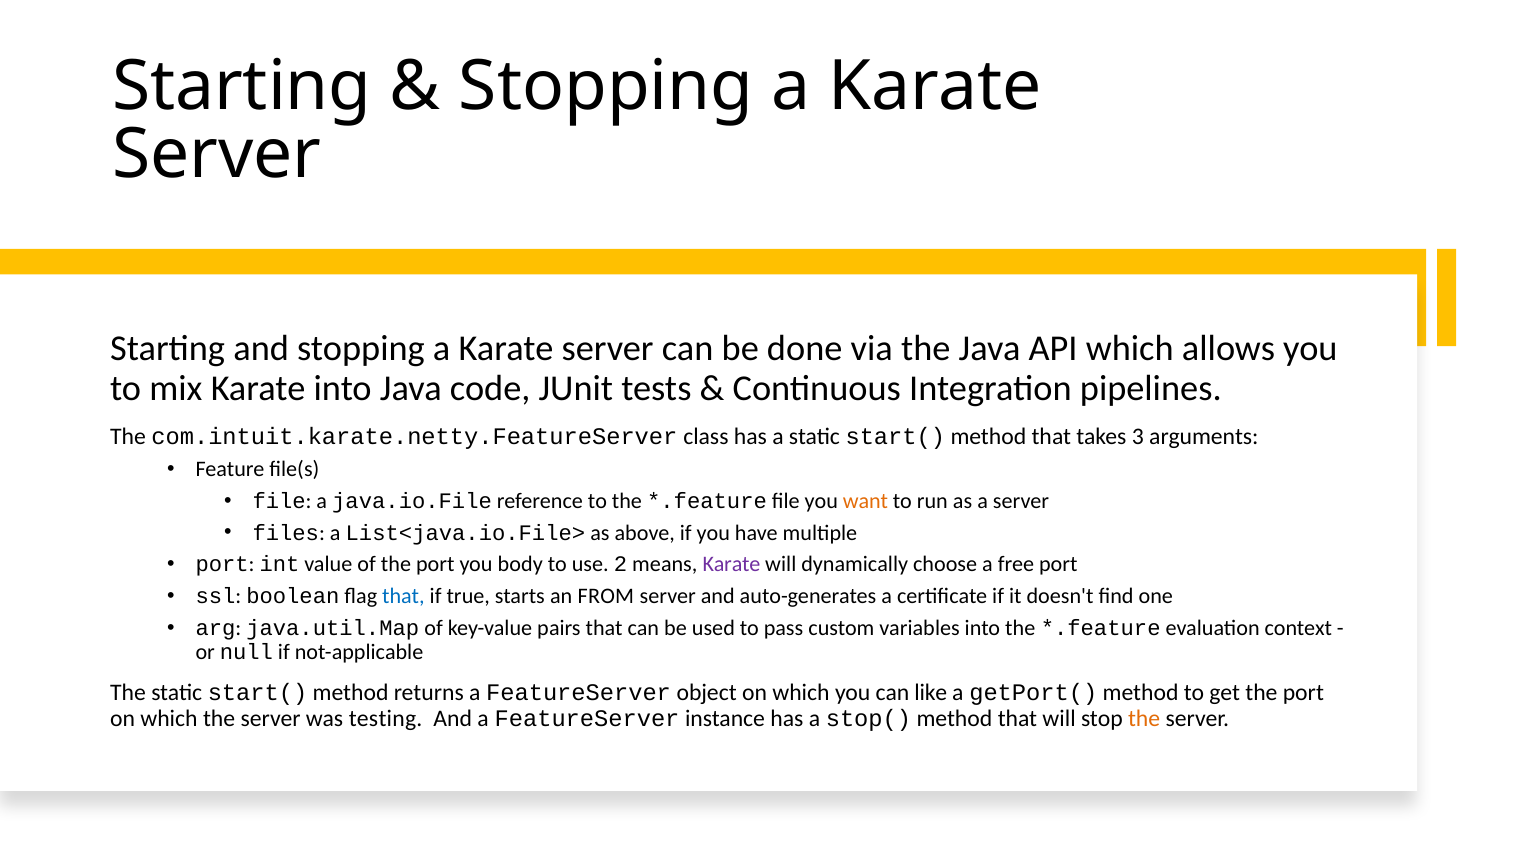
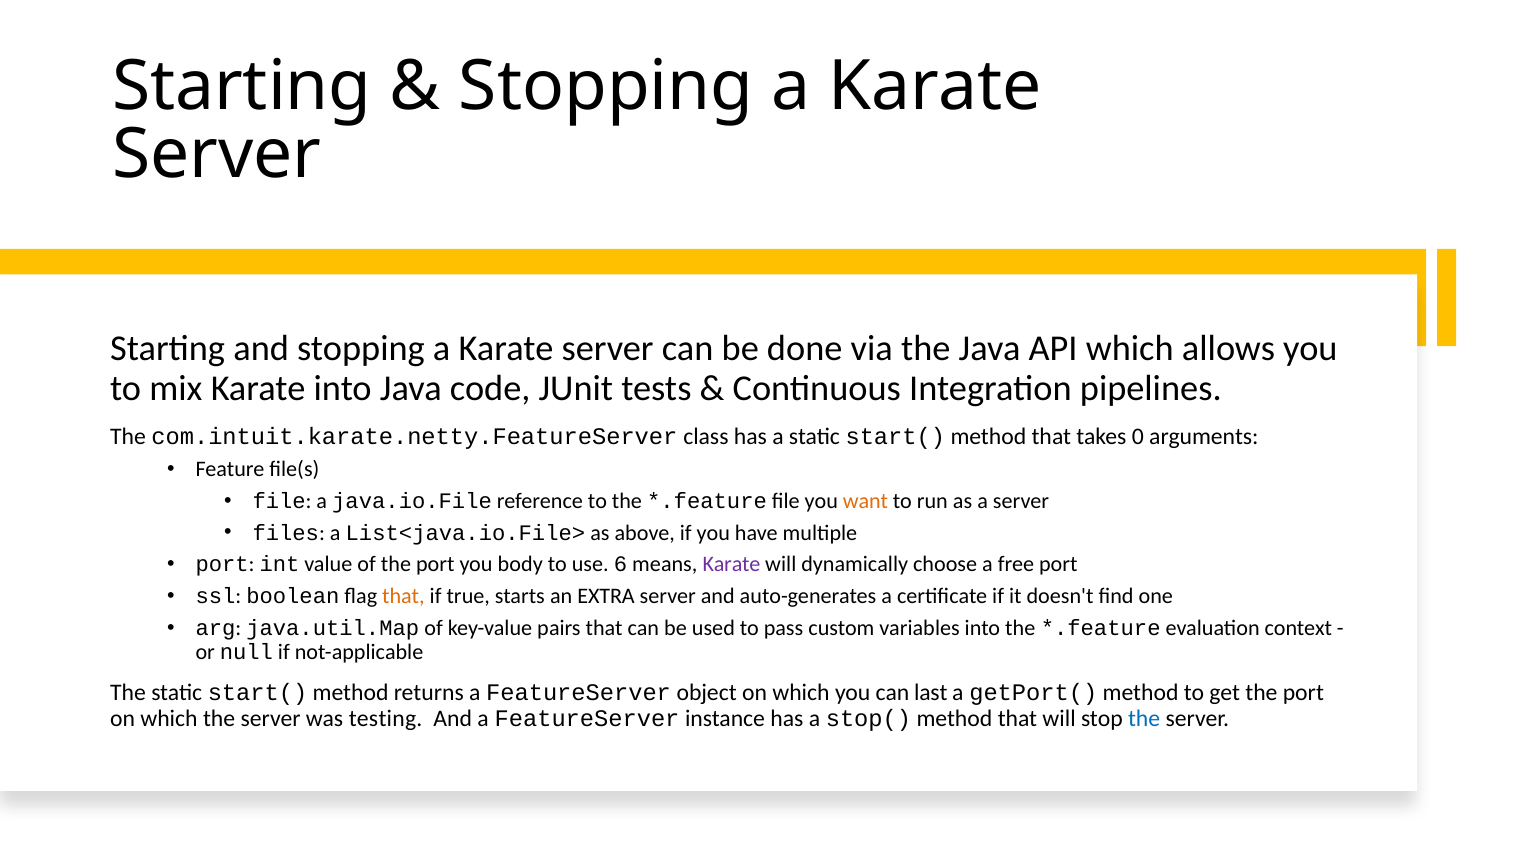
3: 3 -> 0
2: 2 -> 6
that at (403, 596) colour: blue -> orange
FROM: FROM -> EXTRA
like: like -> last
the at (1144, 718) colour: orange -> blue
